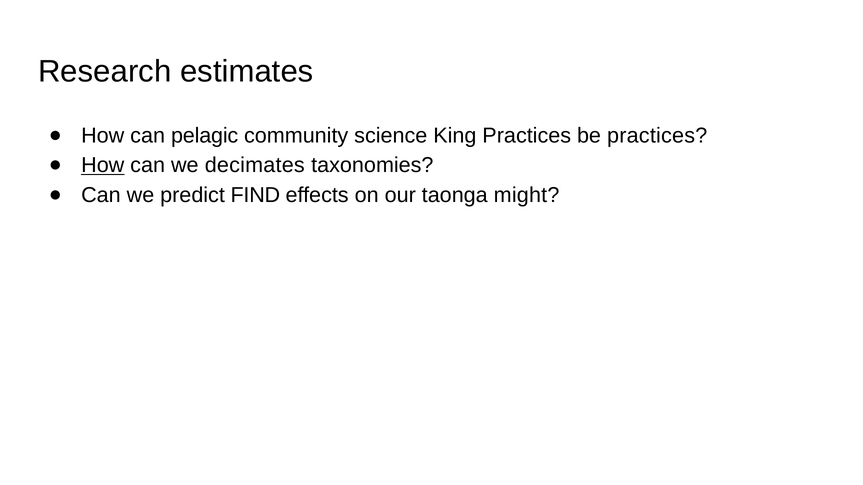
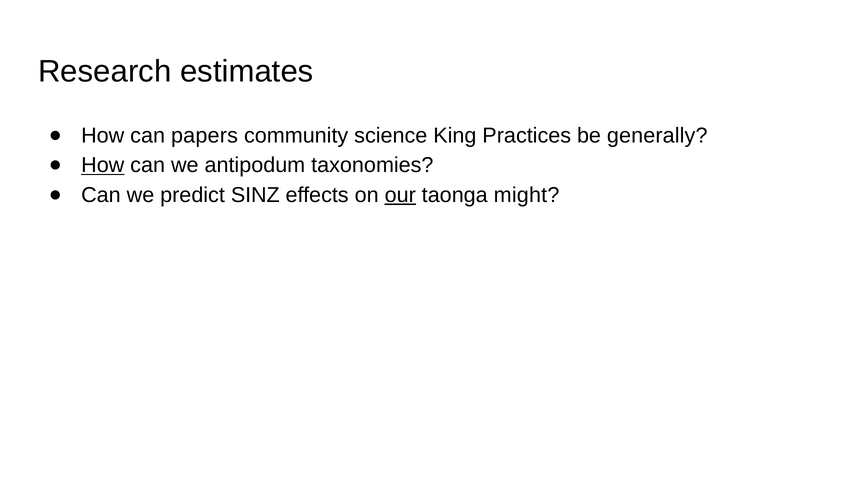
pelagic: pelagic -> papers
be practices: practices -> generally
decimates: decimates -> antipodum
FIND: FIND -> SINZ
our underline: none -> present
